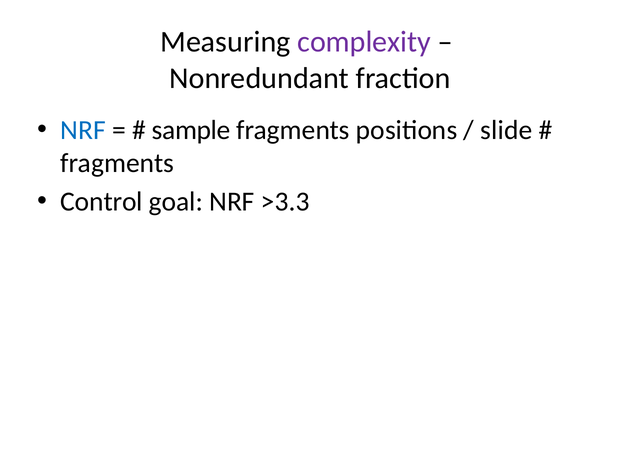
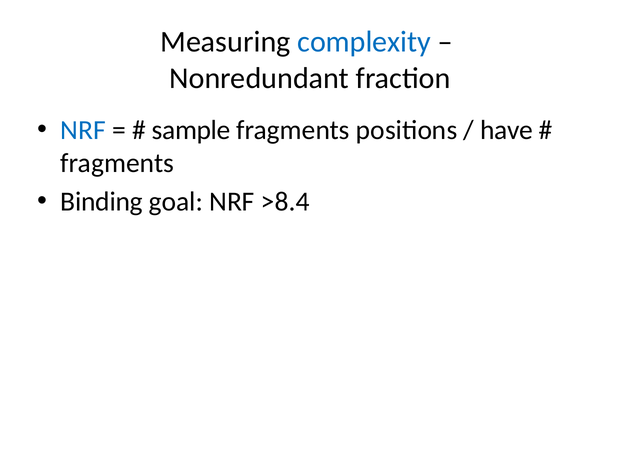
complexity colour: purple -> blue
slide: slide -> have
Control: Control -> Binding
>3.3: >3.3 -> >8.4
